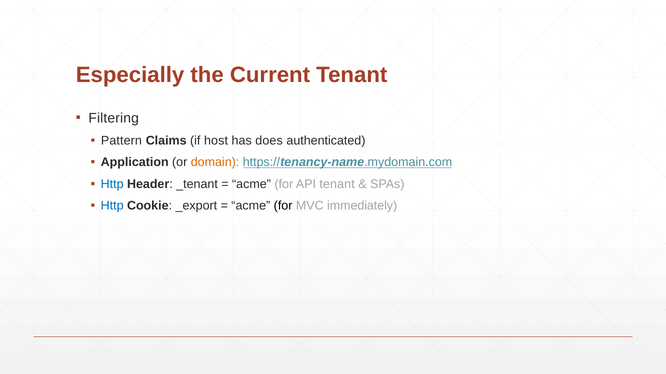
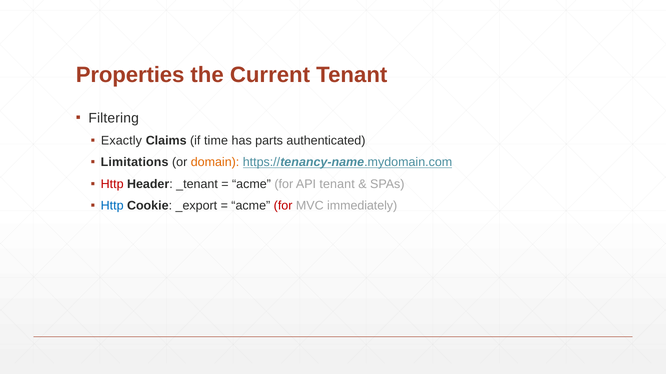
Especially: Especially -> Properties
Pattern: Pattern -> Exactly
host: host -> time
does: does -> parts
Application: Application -> Limitations
Http at (112, 184) colour: blue -> red
for at (283, 206) colour: black -> red
